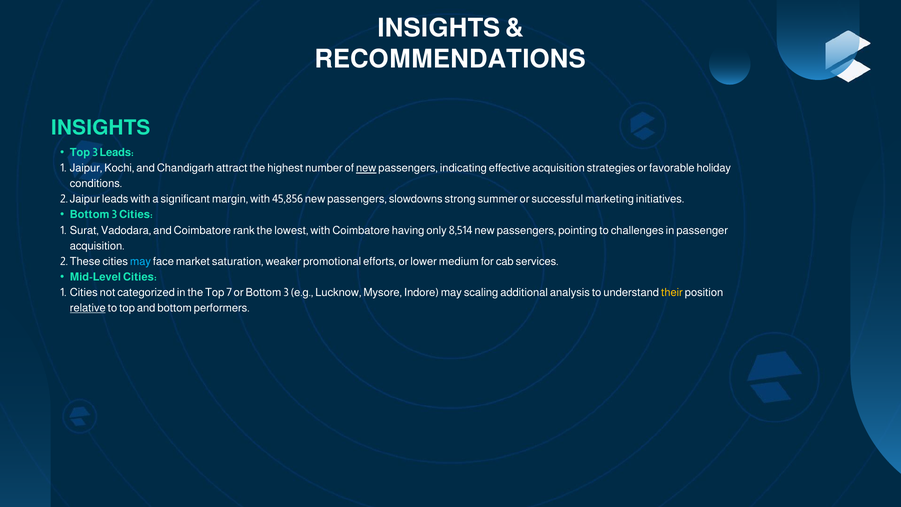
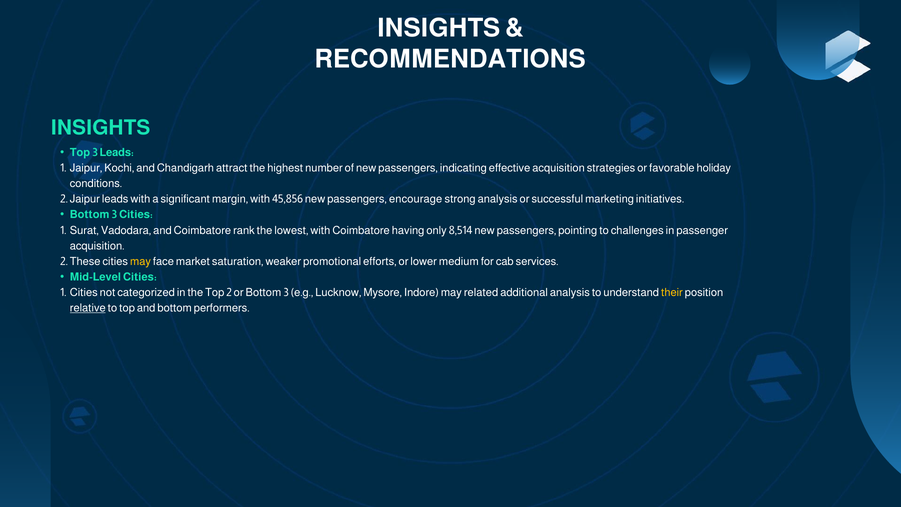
new at (366, 168) underline: present -> none
slowdowns: slowdowns -> encourage
strong summer: summer -> analysis
may at (140, 261) colour: light blue -> yellow
7: 7 -> 2
scaling: scaling -> related
